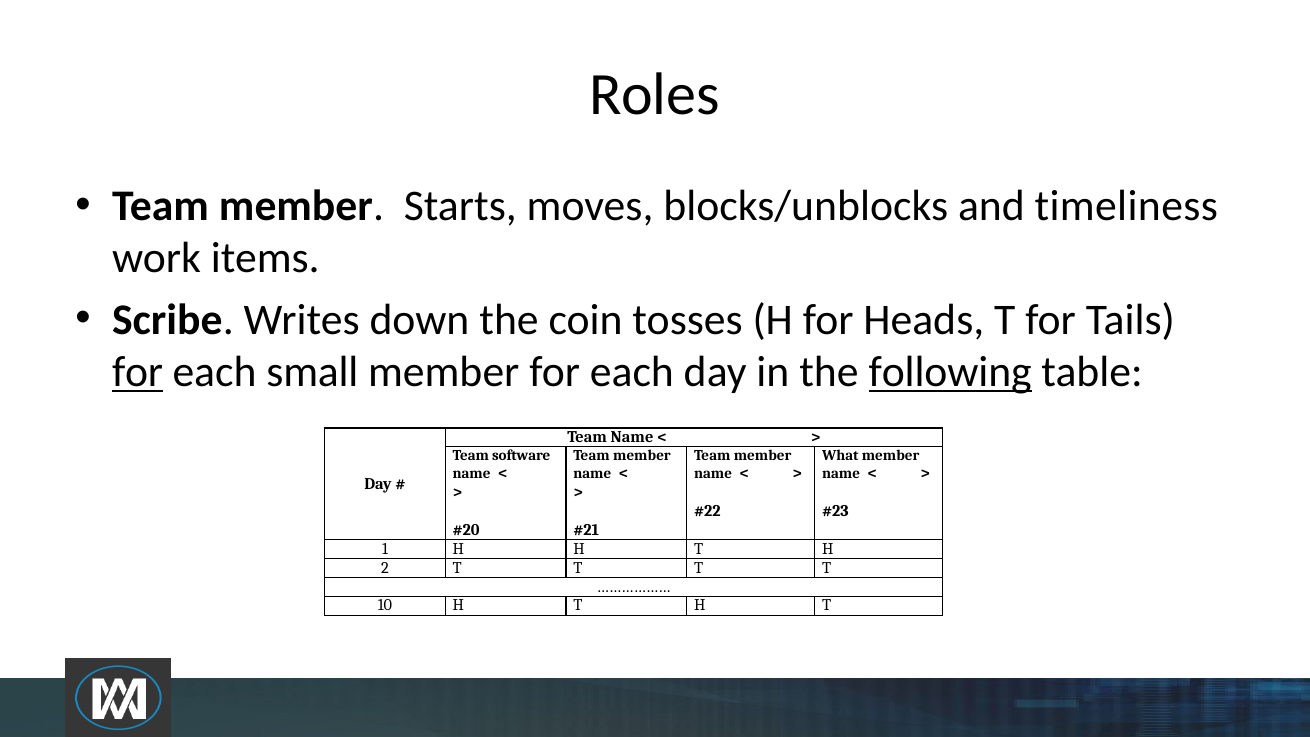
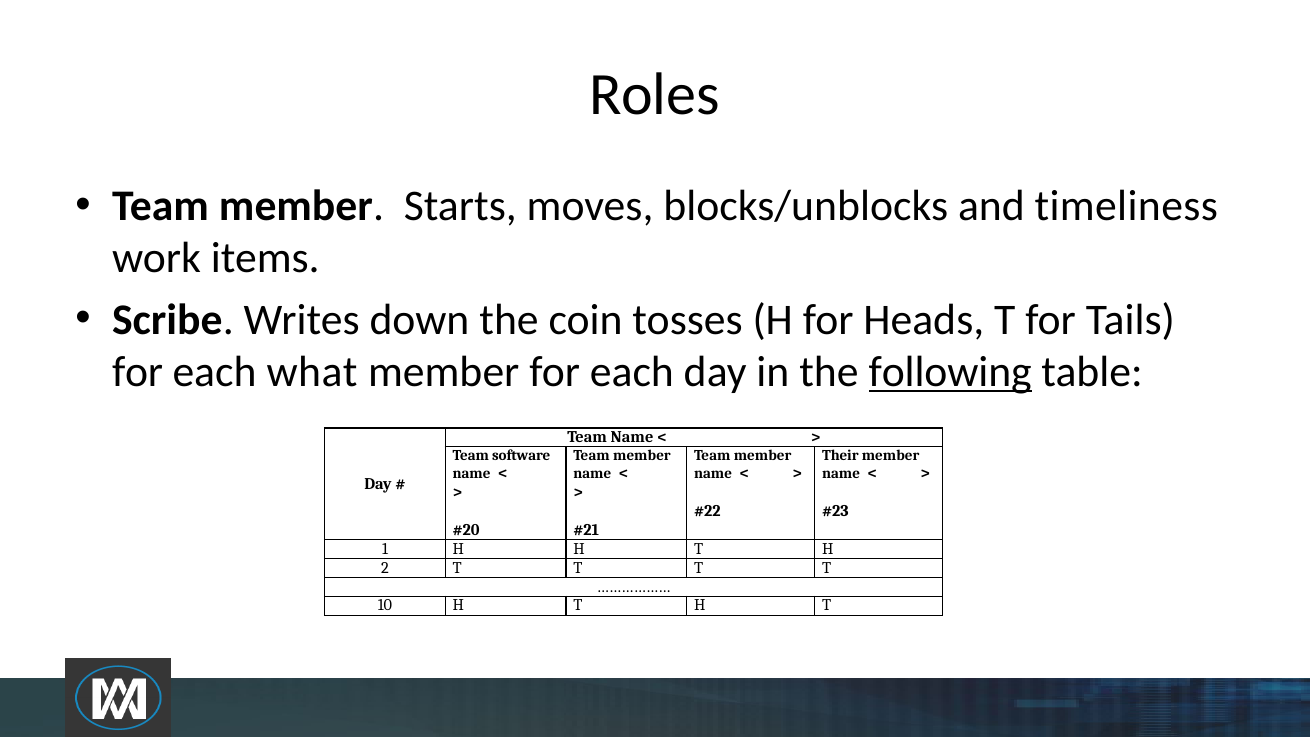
for at (138, 372) underline: present -> none
small: small -> what
What: What -> Their
